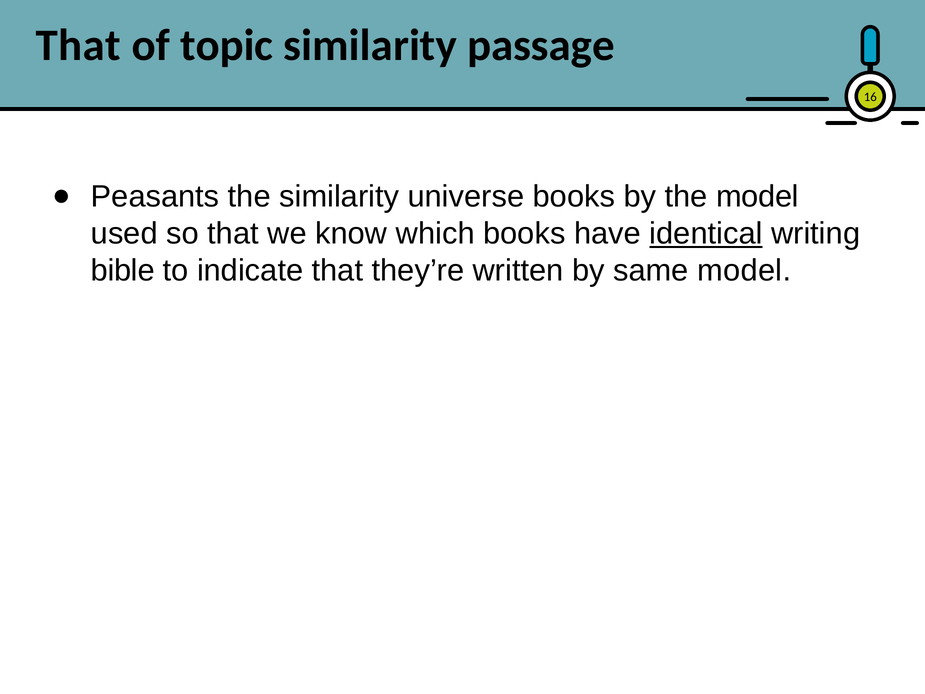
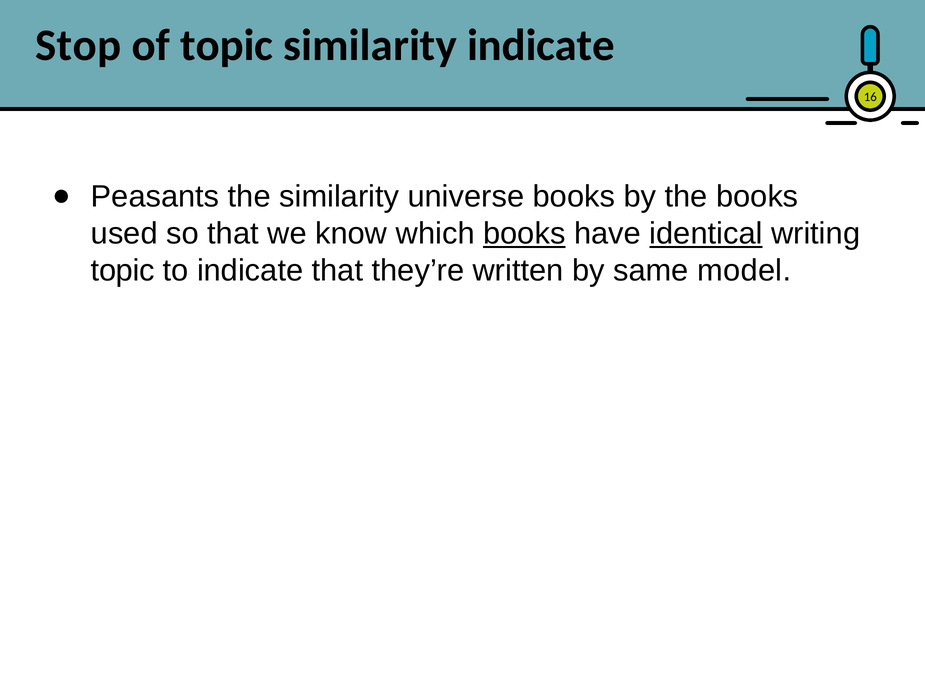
That at (78, 45): That -> Stop
similarity passage: passage -> indicate
the model: model -> books
books at (524, 234) underline: none -> present
bible at (123, 271): bible -> topic
